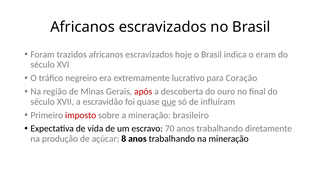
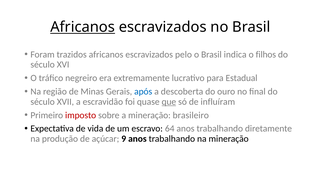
Africanos at (83, 27) underline: none -> present
hoje: hoje -> pelo
eram: eram -> filhos
Coração: Coração -> Estadual
após colour: red -> blue
70: 70 -> 64
8: 8 -> 9
